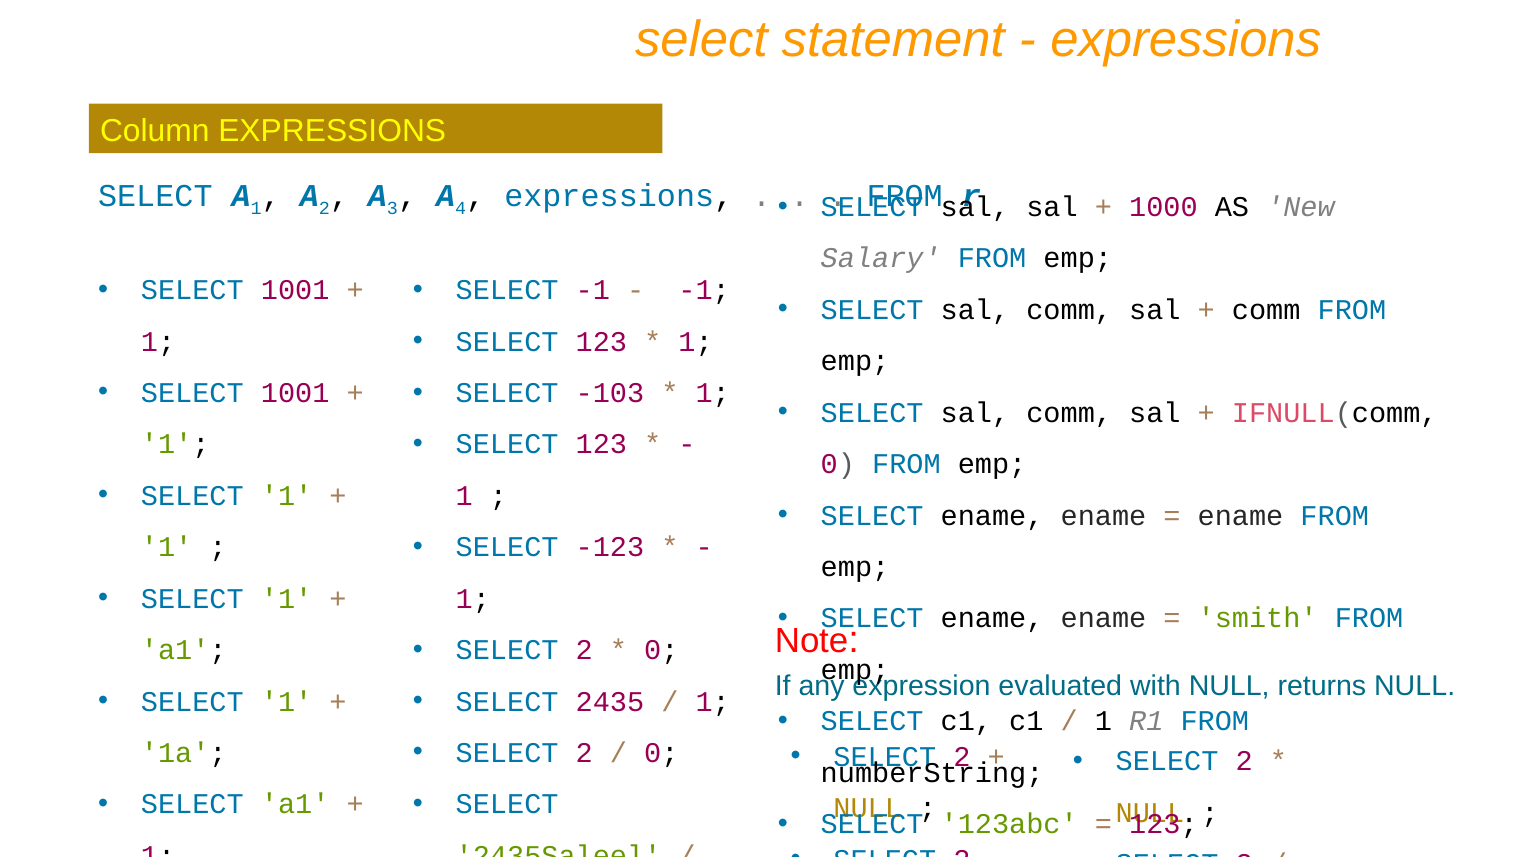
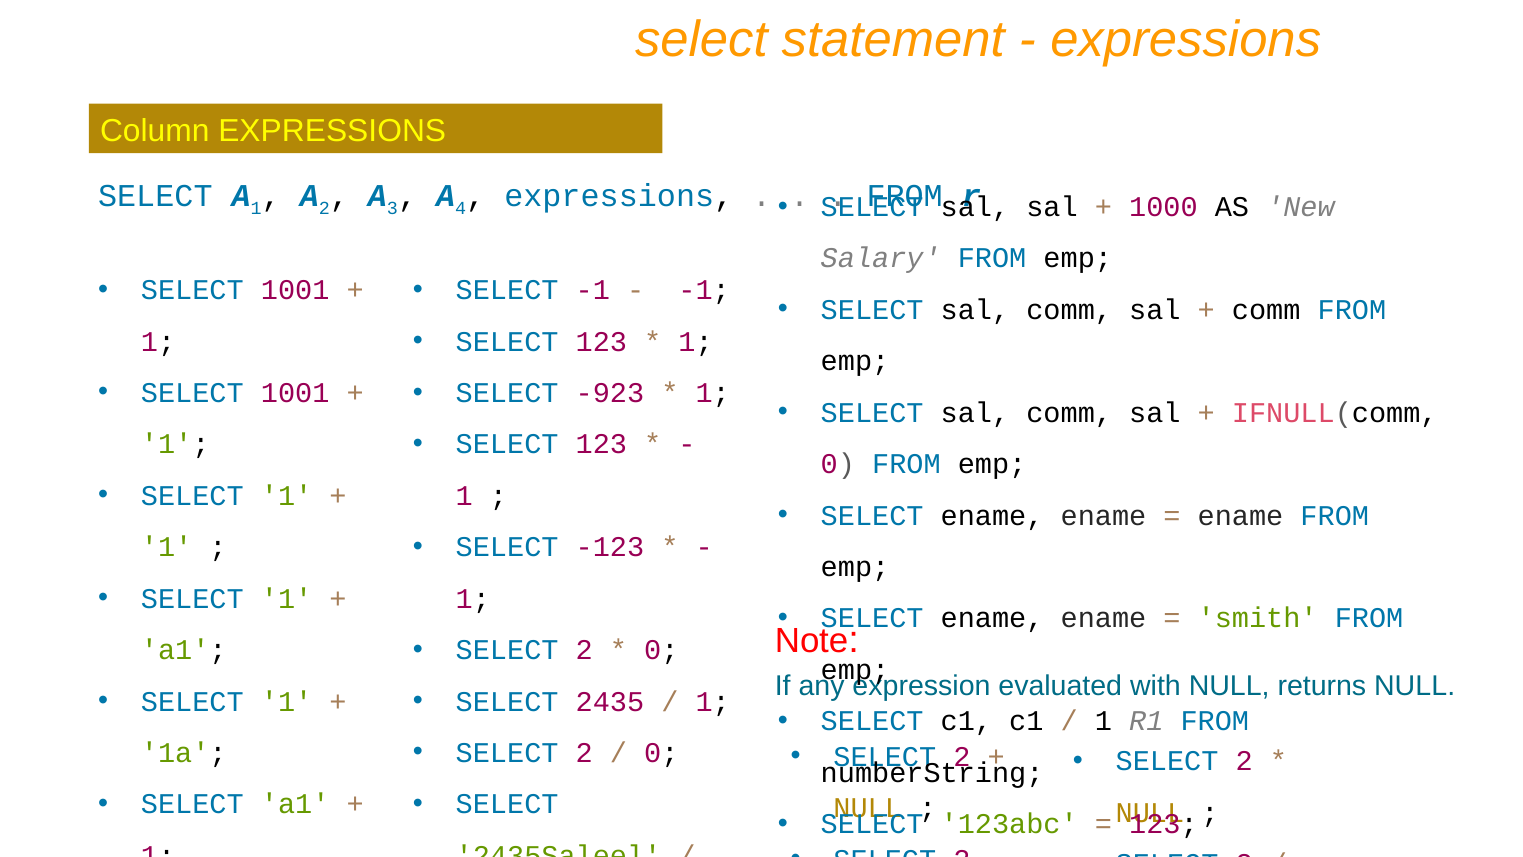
-103: -103 -> -923
